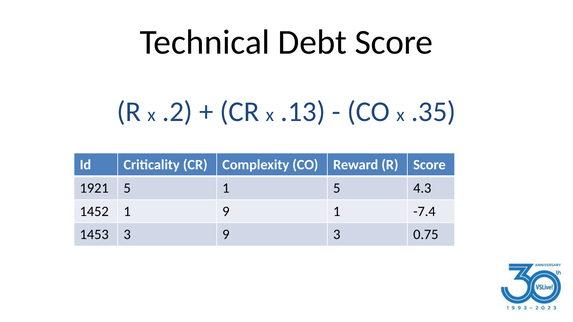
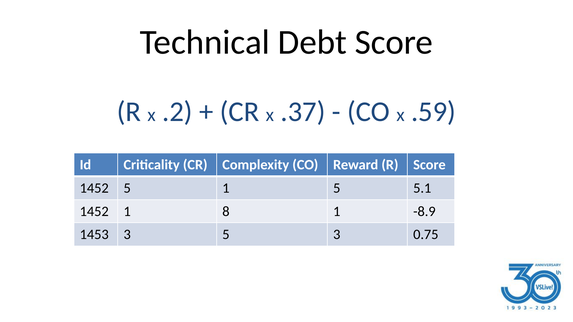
.13: .13 -> .37
.35: .35 -> .59
1921 at (94, 188): 1921 -> 1452
4.3: 4.3 -> 5.1
1 9: 9 -> 8
-7.4: -7.4 -> -8.9
3 9: 9 -> 5
